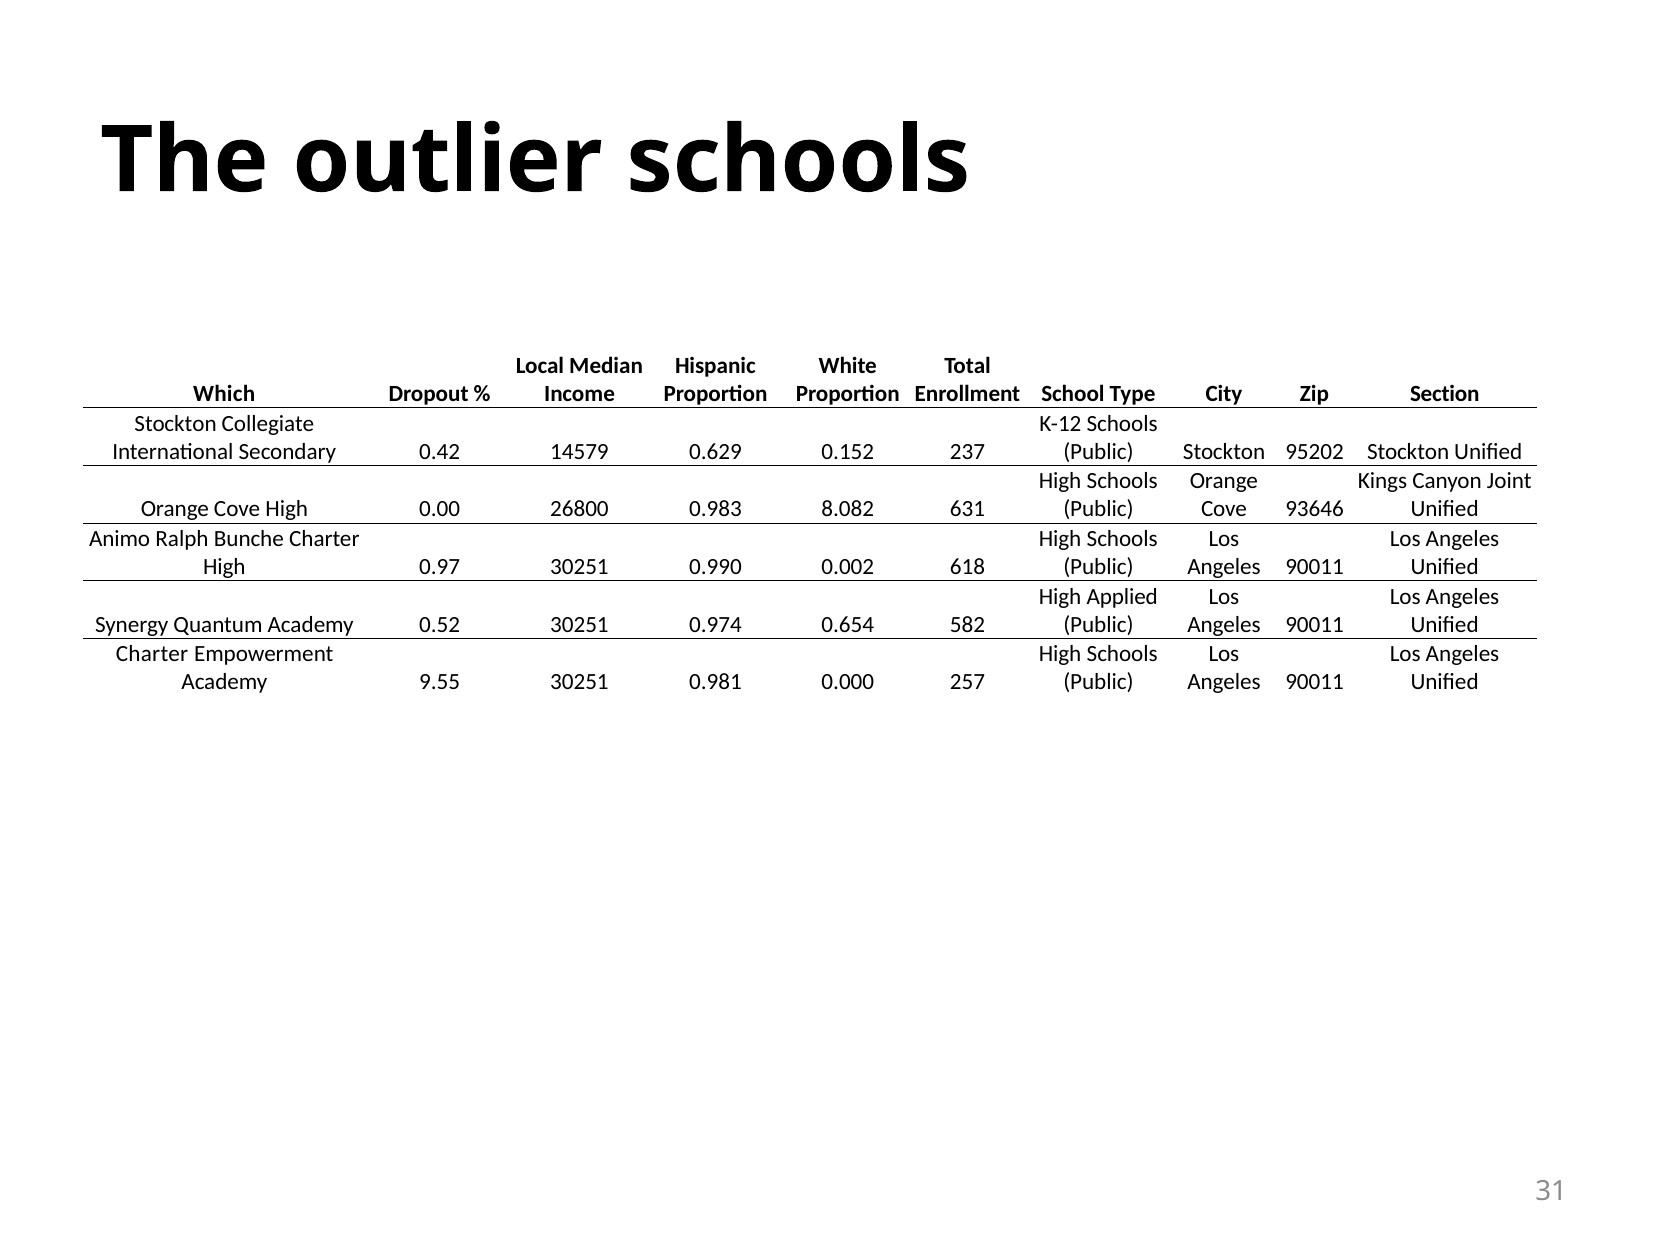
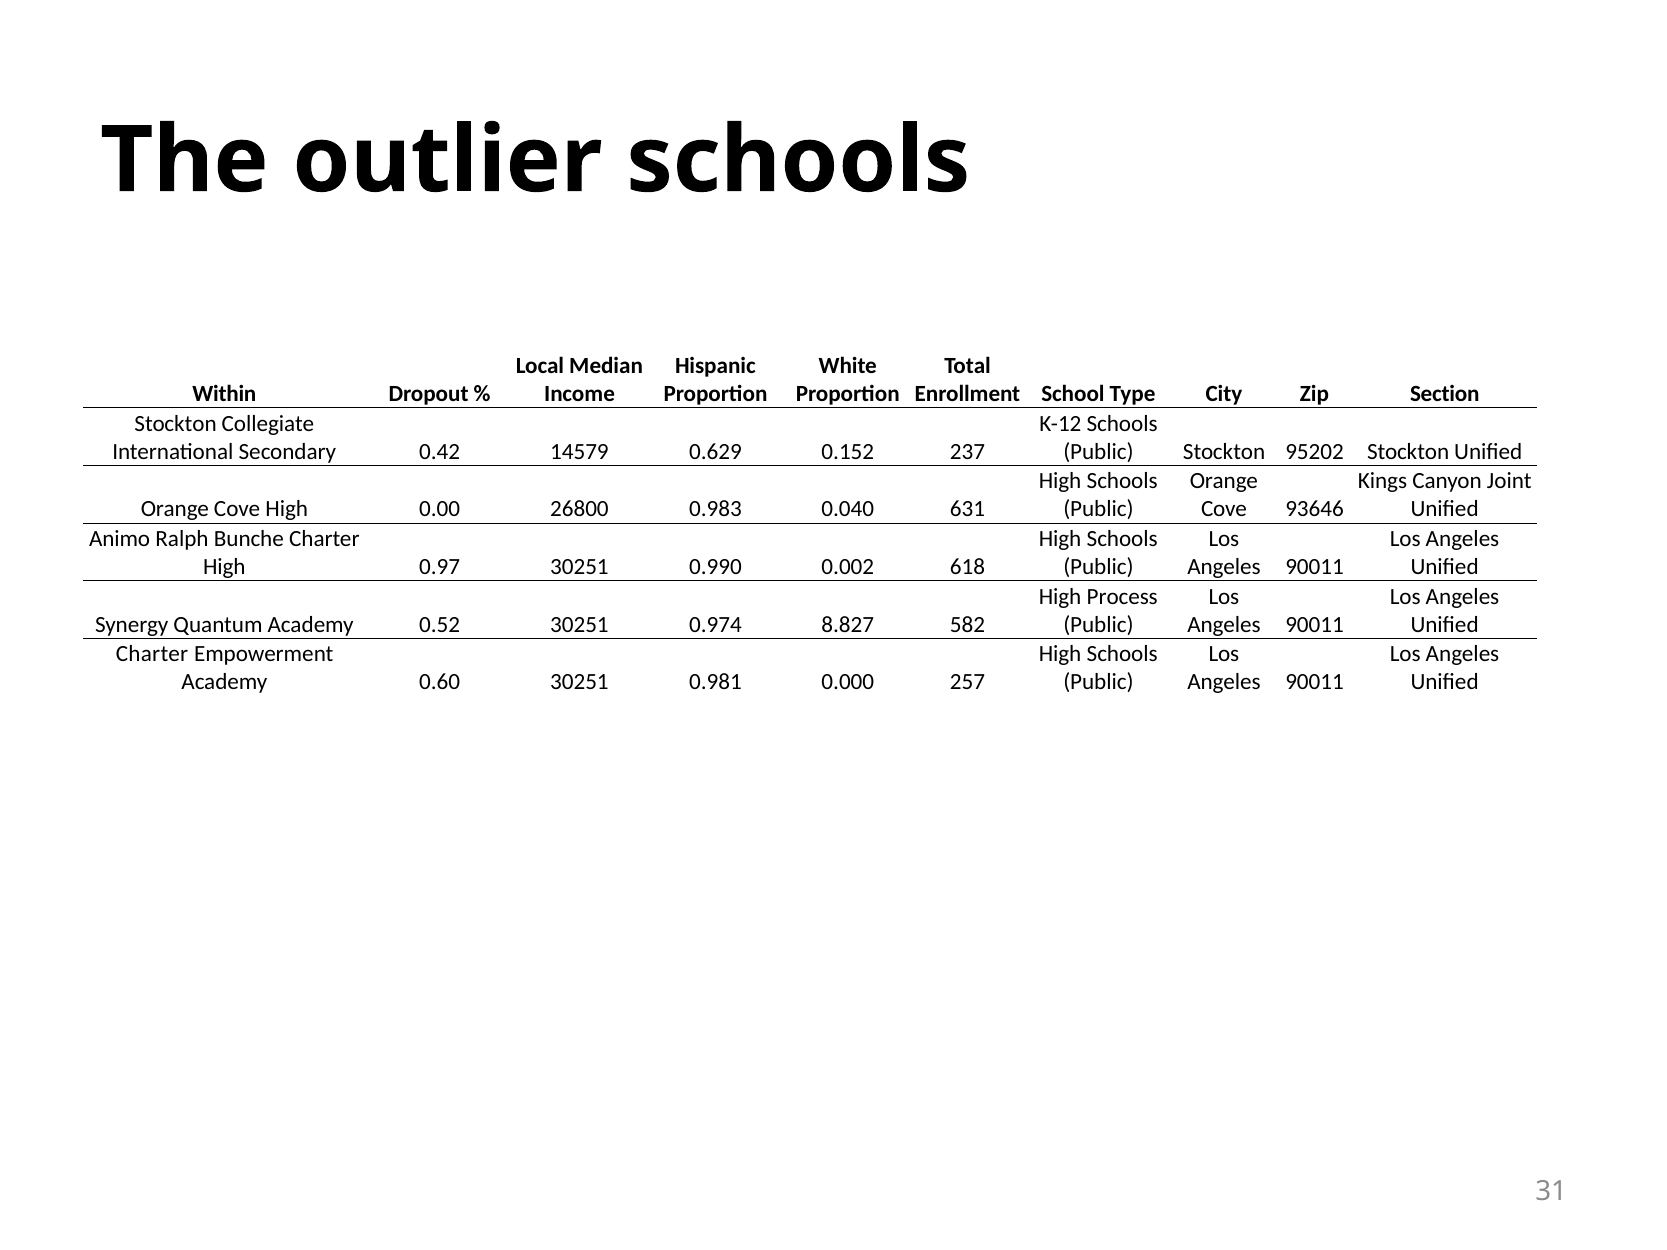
Which: Which -> Within
8.082: 8.082 -> 0.040
Applied: Applied -> Process
0.654: 0.654 -> 8.827
9.55: 9.55 -> 0.60
